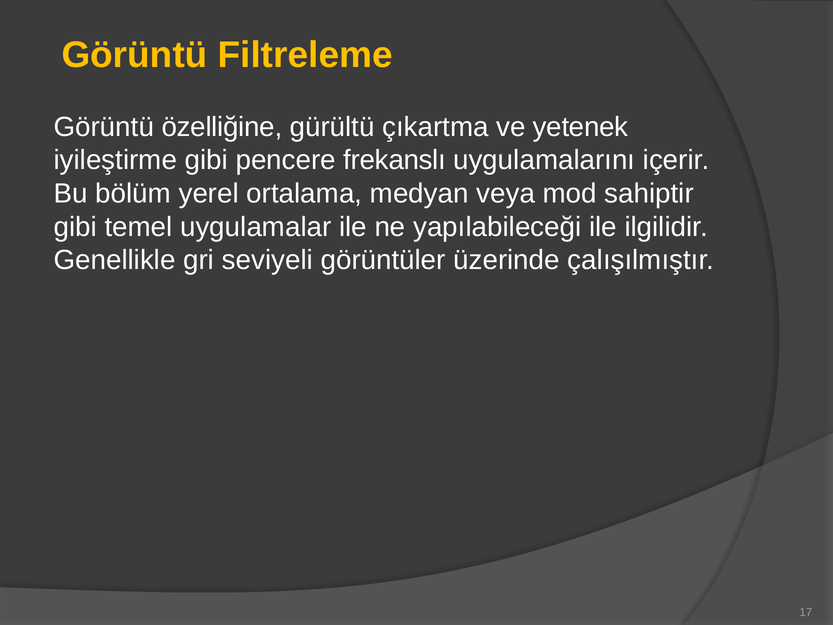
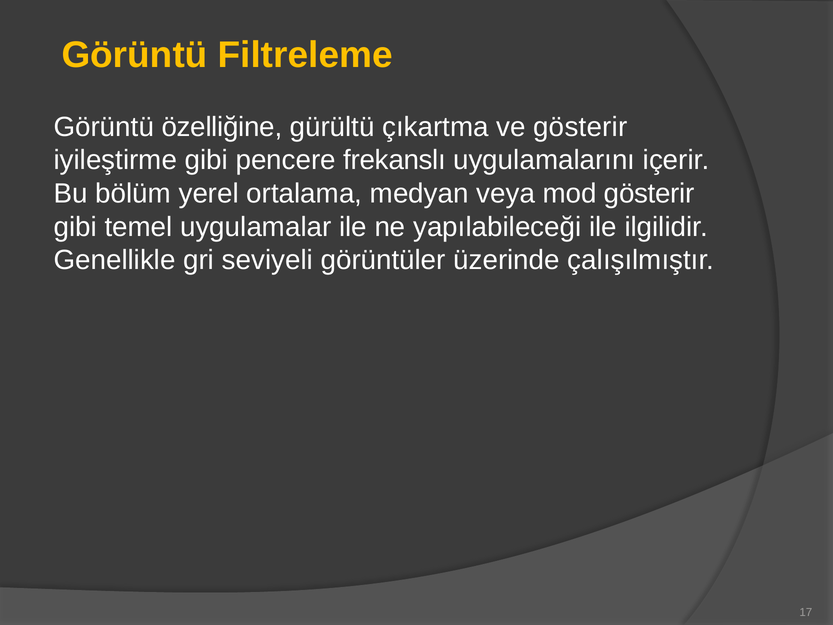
ve yetenek: yetenek -> gösterir
mod sahiptir: sahiptir -> gösterir
